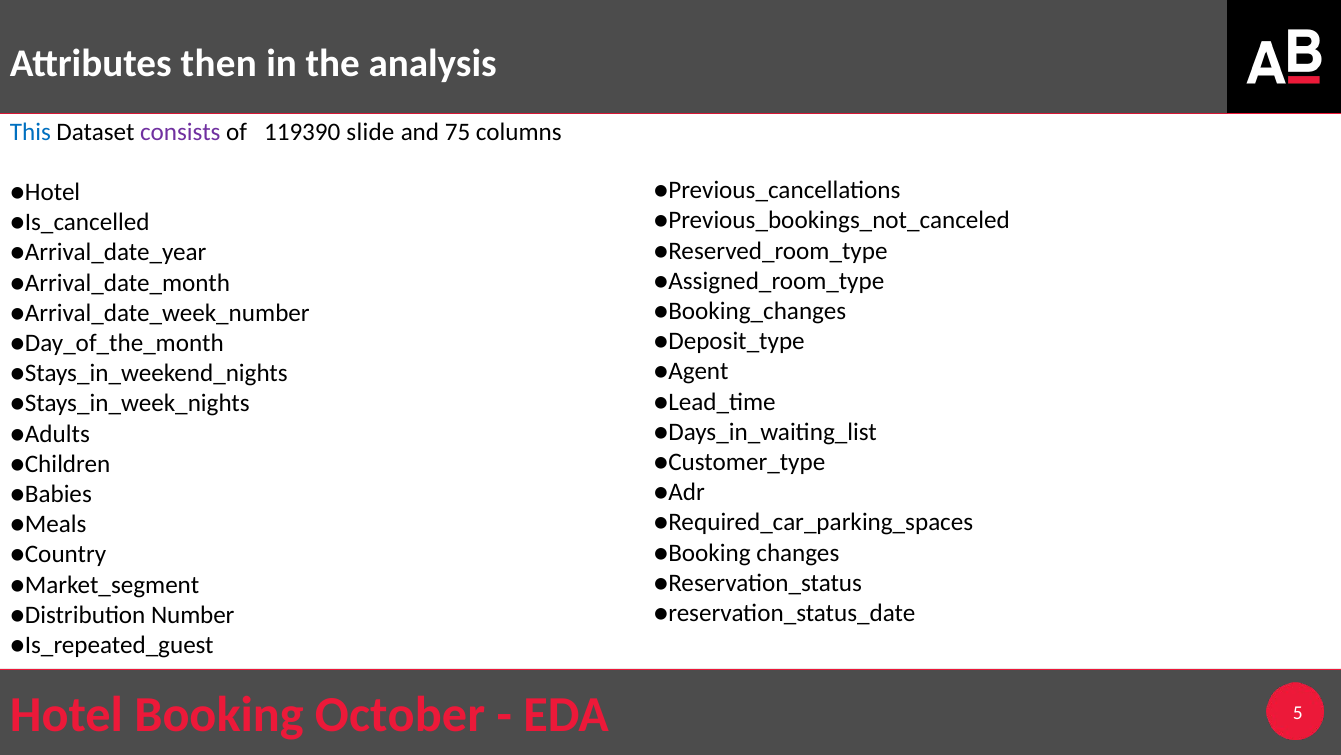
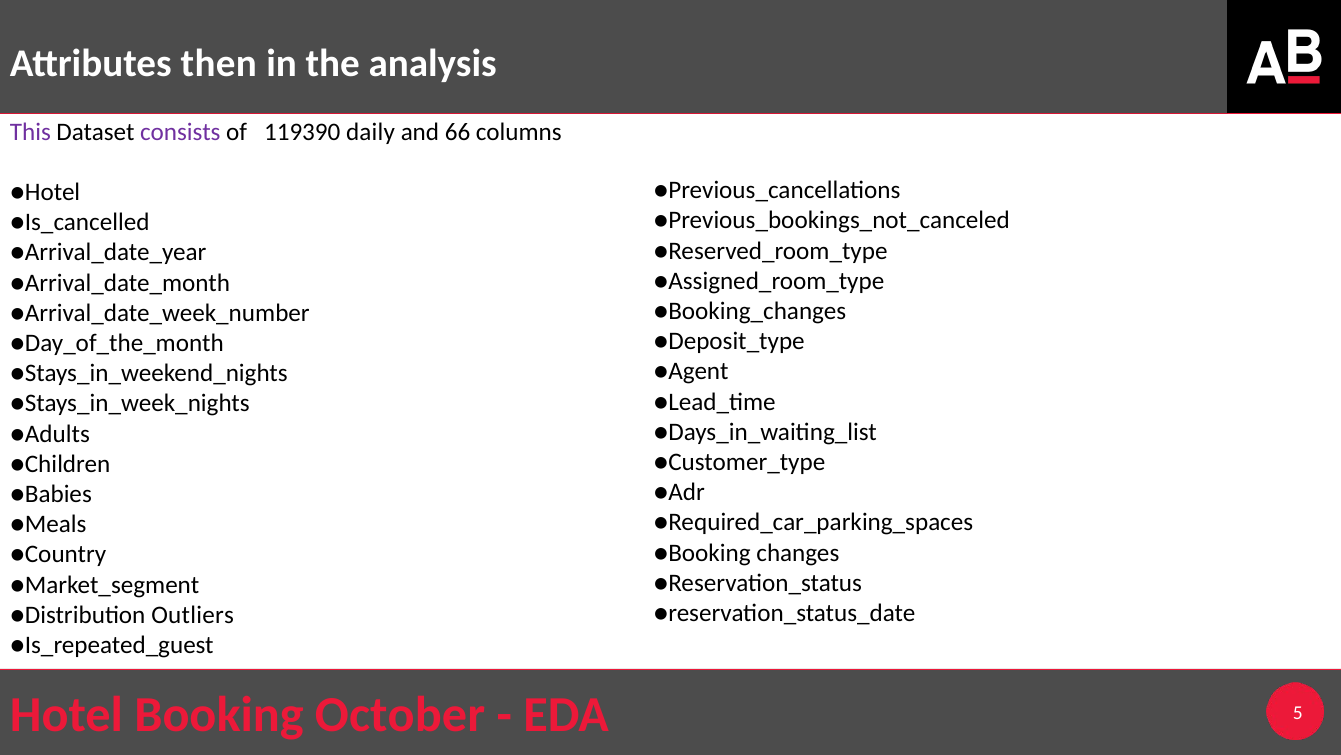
This colour: blue -> purple
slide: slide -> daily
75: 75 -> 66
Number: Number -> Outliers
